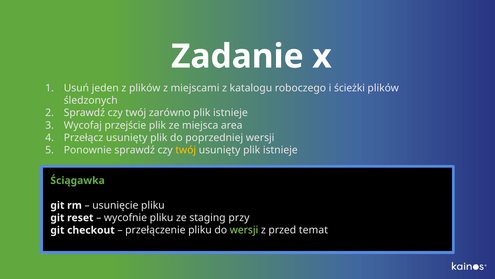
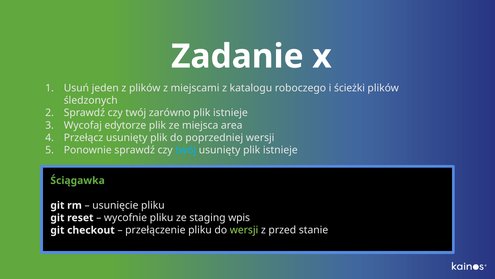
przejście: przejście -> edytorze
twój at (186, 150) colour: yellow -> light blue
przy: przy -> wpis
temat: temat -> stanie
